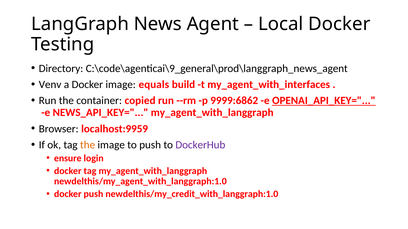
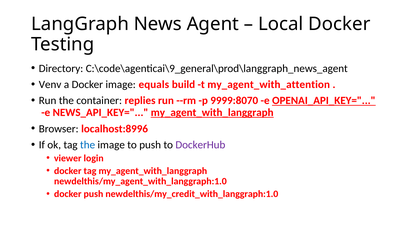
my_agent_with_interfaces: my_agent_with_interfaces -> my_agent_with_attention
copied: copied -> replies
9999:6862: 9999:6862 -> 9999:8070
my_agent_with_langgraph at (212, 113) underline: none -> present
localhost:9959: localhost:9959 -> localhost:8996
the at (88, 145) colour: orange -> blue
ensure: ensure -> viewer
